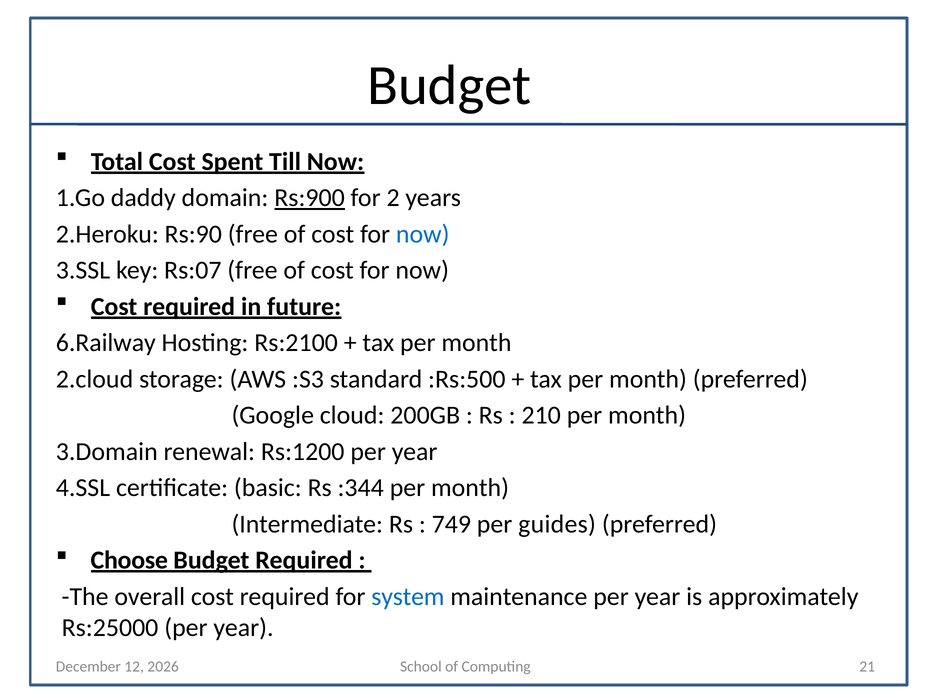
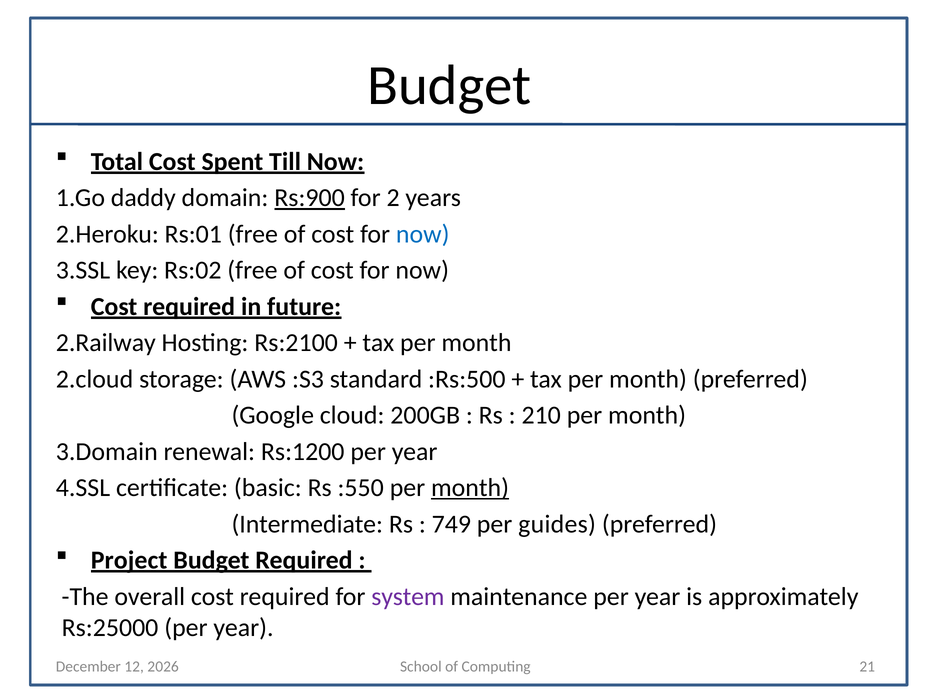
Rs:90: Rs:90 -> Rs:01
Rs:07: Rs:07 -> Rs:02
6.Railway: 6.Railway -> 2.Railway
:344: :344 -> :550
month at (470, 488) underline: none -> present
Choose: Choose -> Project
system colour: blue -> purple
